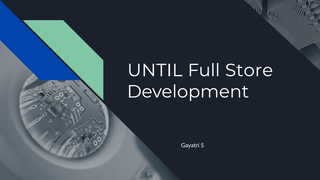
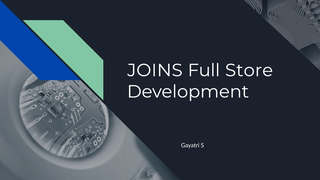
UNTIL: UNTIL -> JOINS
